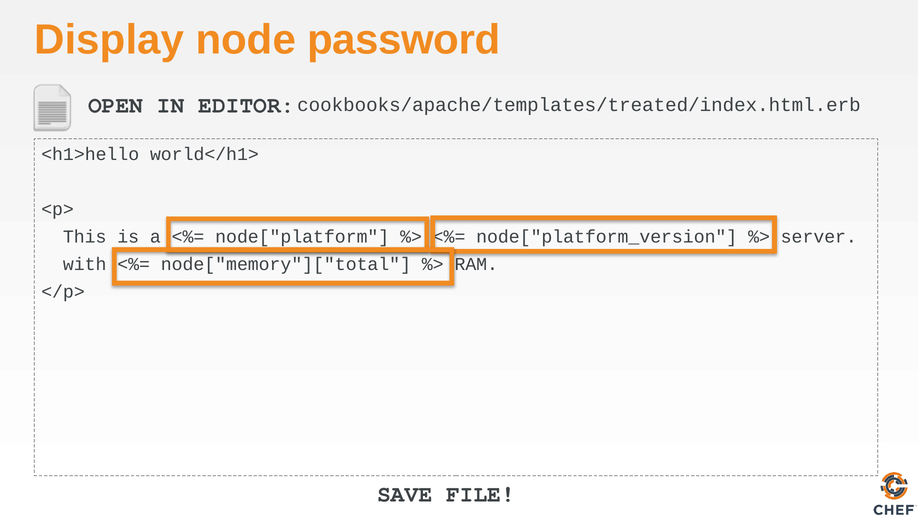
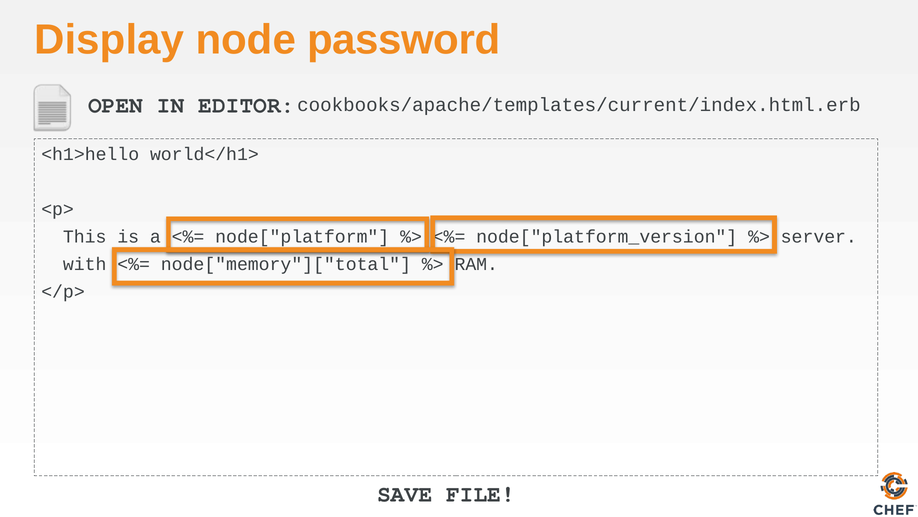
cookbooks/apache/templates/treated/index.html.erb: cookbooks/apache/templates/treated/index.html.erb -> cookbooks/apache/templates/current/index.html.erb
